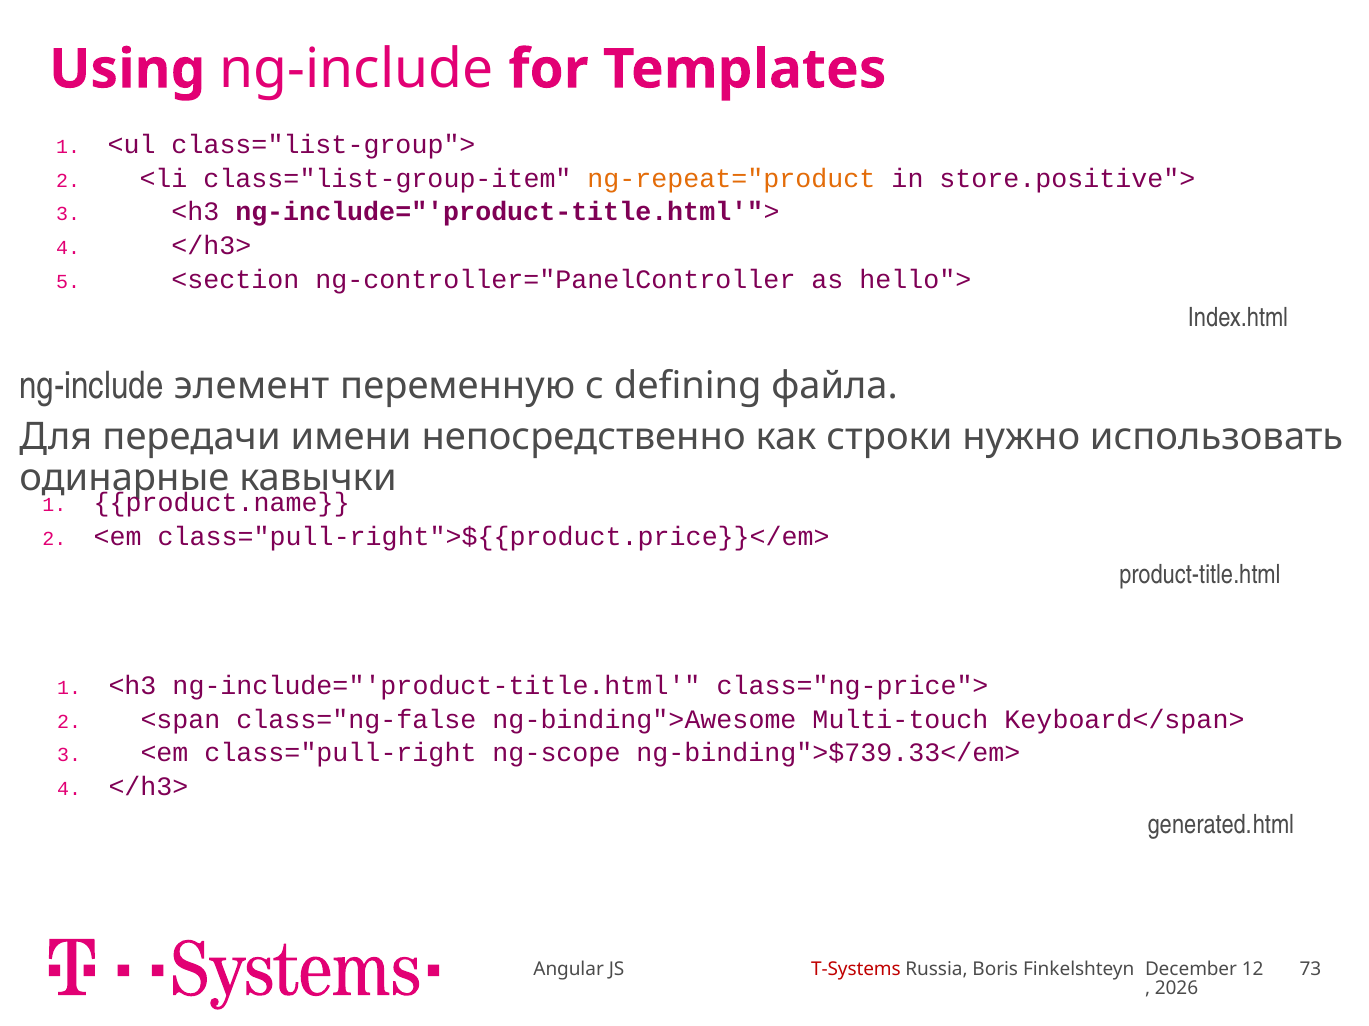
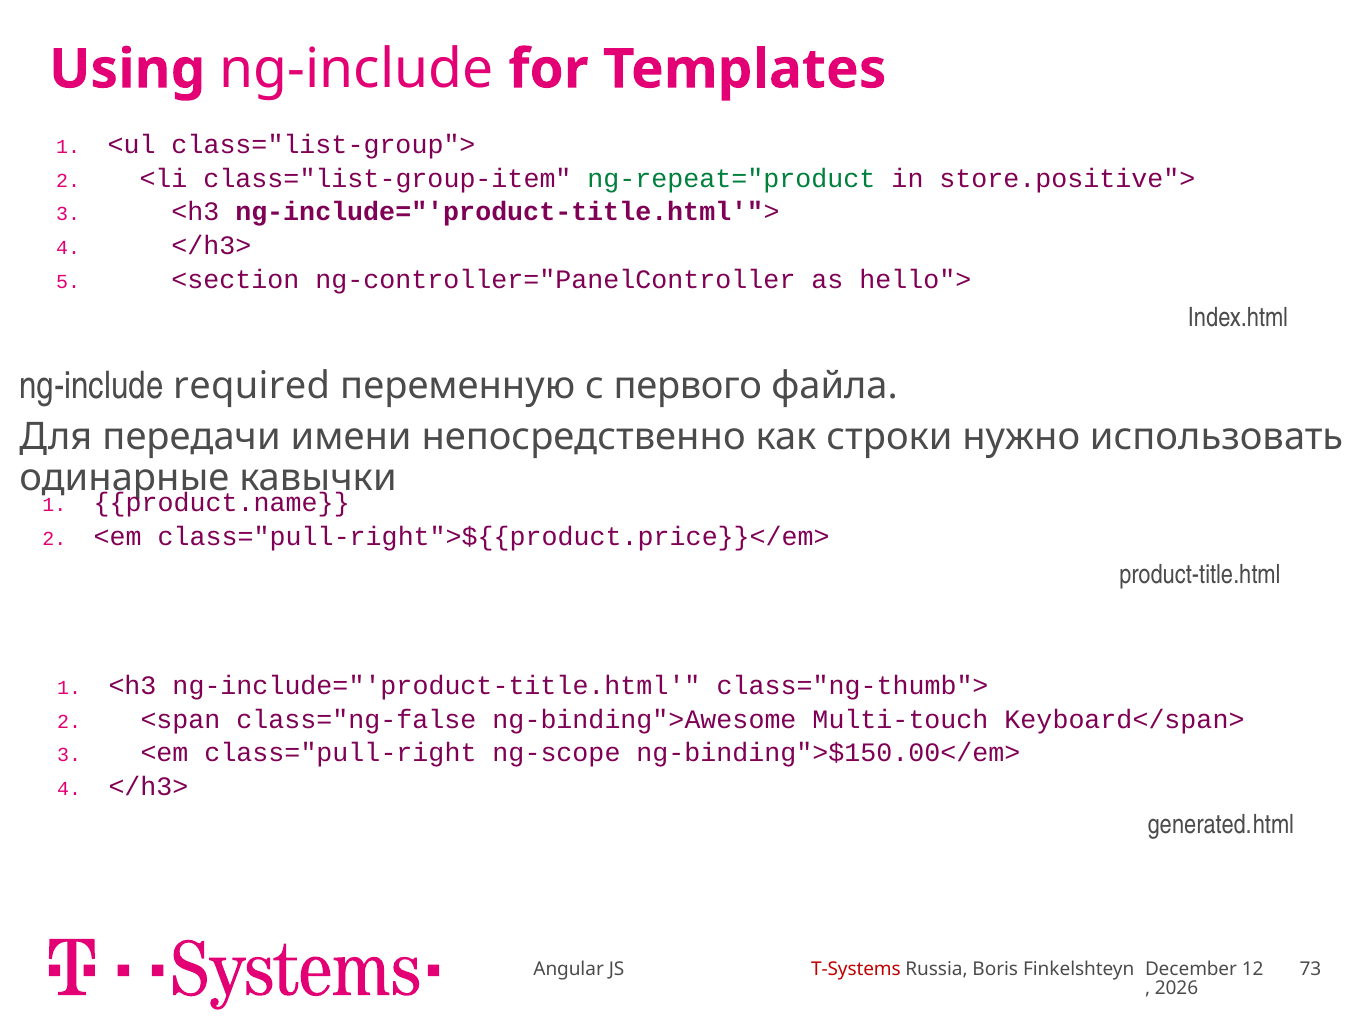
ng-repeat="product colour: orange -> green
элемент: элемент -> required
defining: defining -> первого
class="ng-price">: class="ng-price"> -> class="ng-thumb">
ng-binding">$739.33</em>: ng-binding">$739.33</em> -> ng-binding">$150.00</em>
